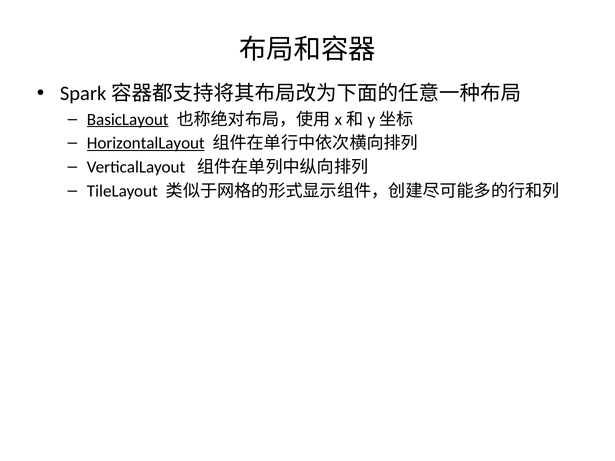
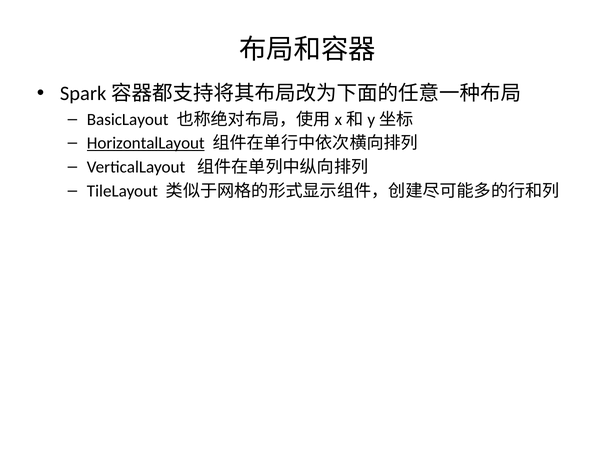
BasicLayout underline: present -> none
